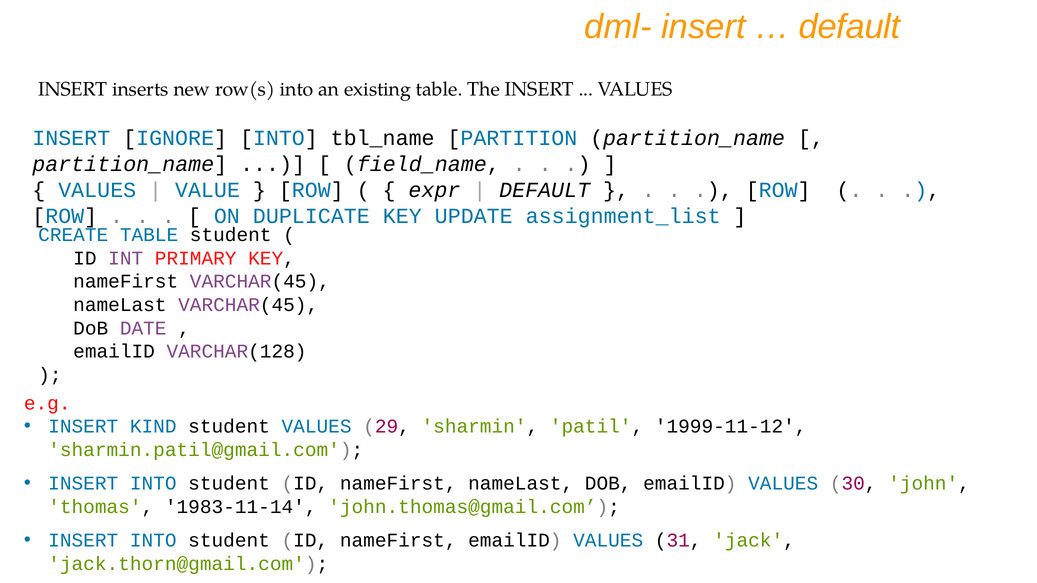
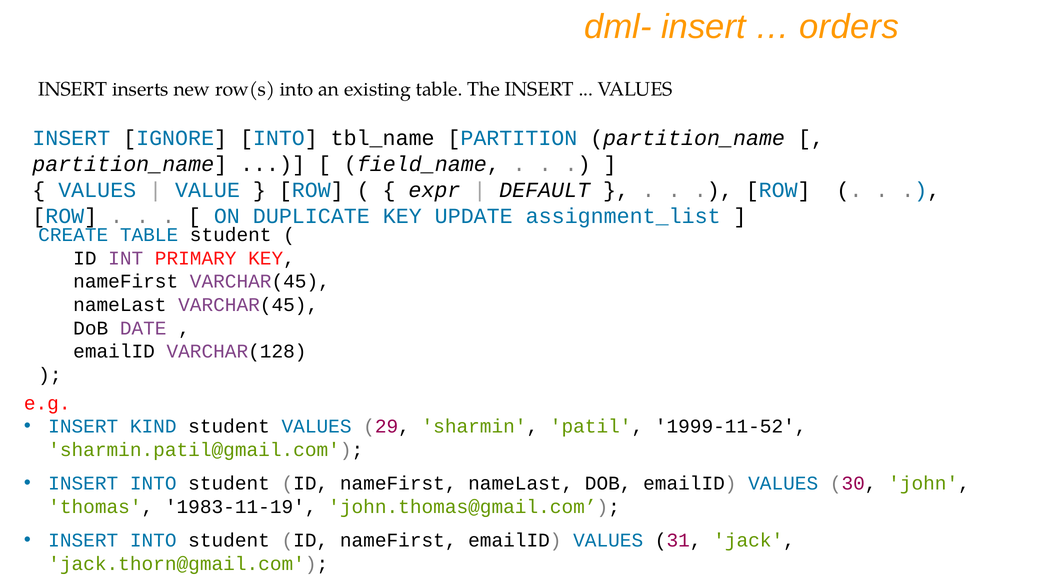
default at (849, 27): default -> orders
1999-11-12: 1999-11-12 -> 1999-11-52
1983-11-14: 1983-11-14 -> 1983-11-19
